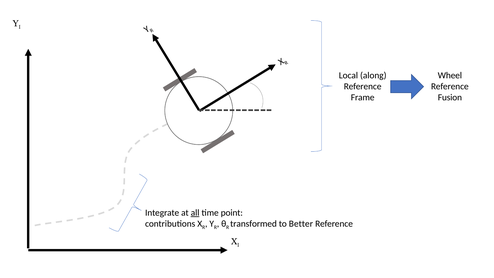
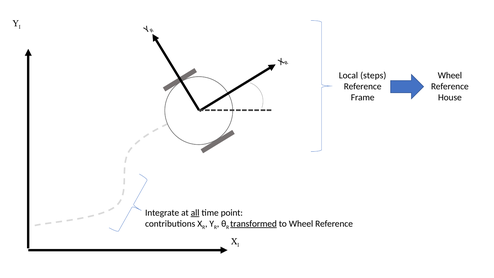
along: along -> steps
Fusion: Fusion -> House
transformed underline: none -> present
to Better: Better -> Wheel
